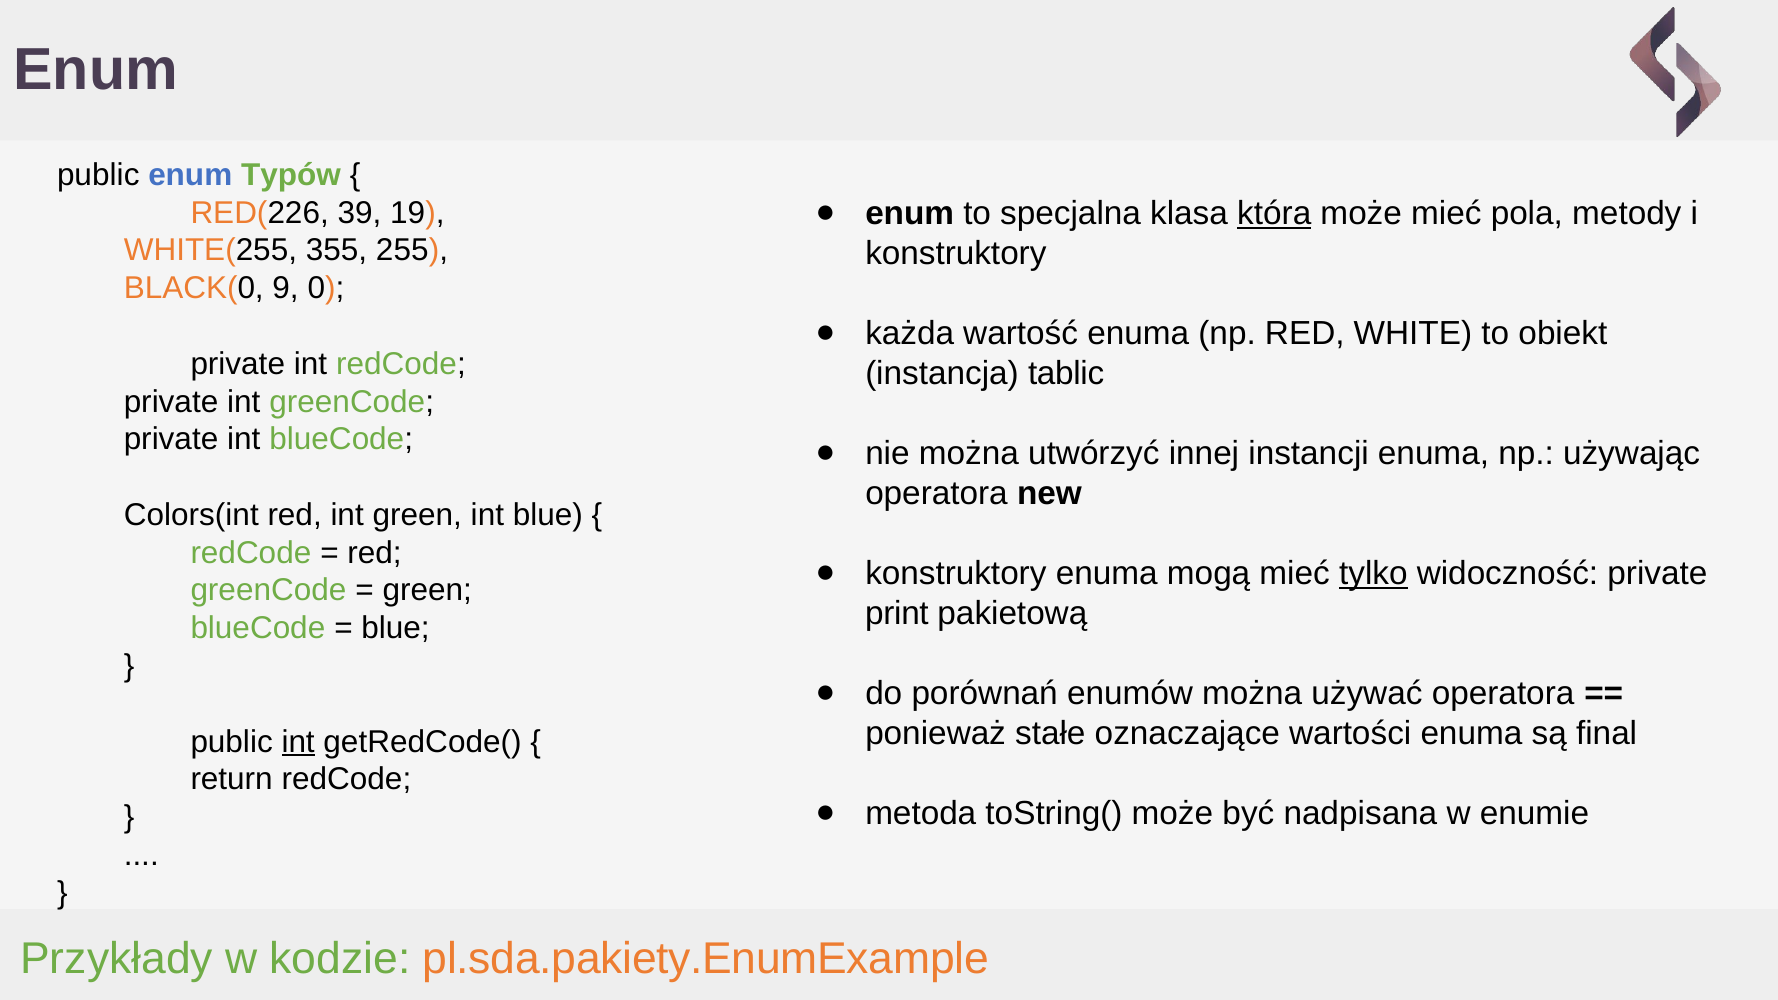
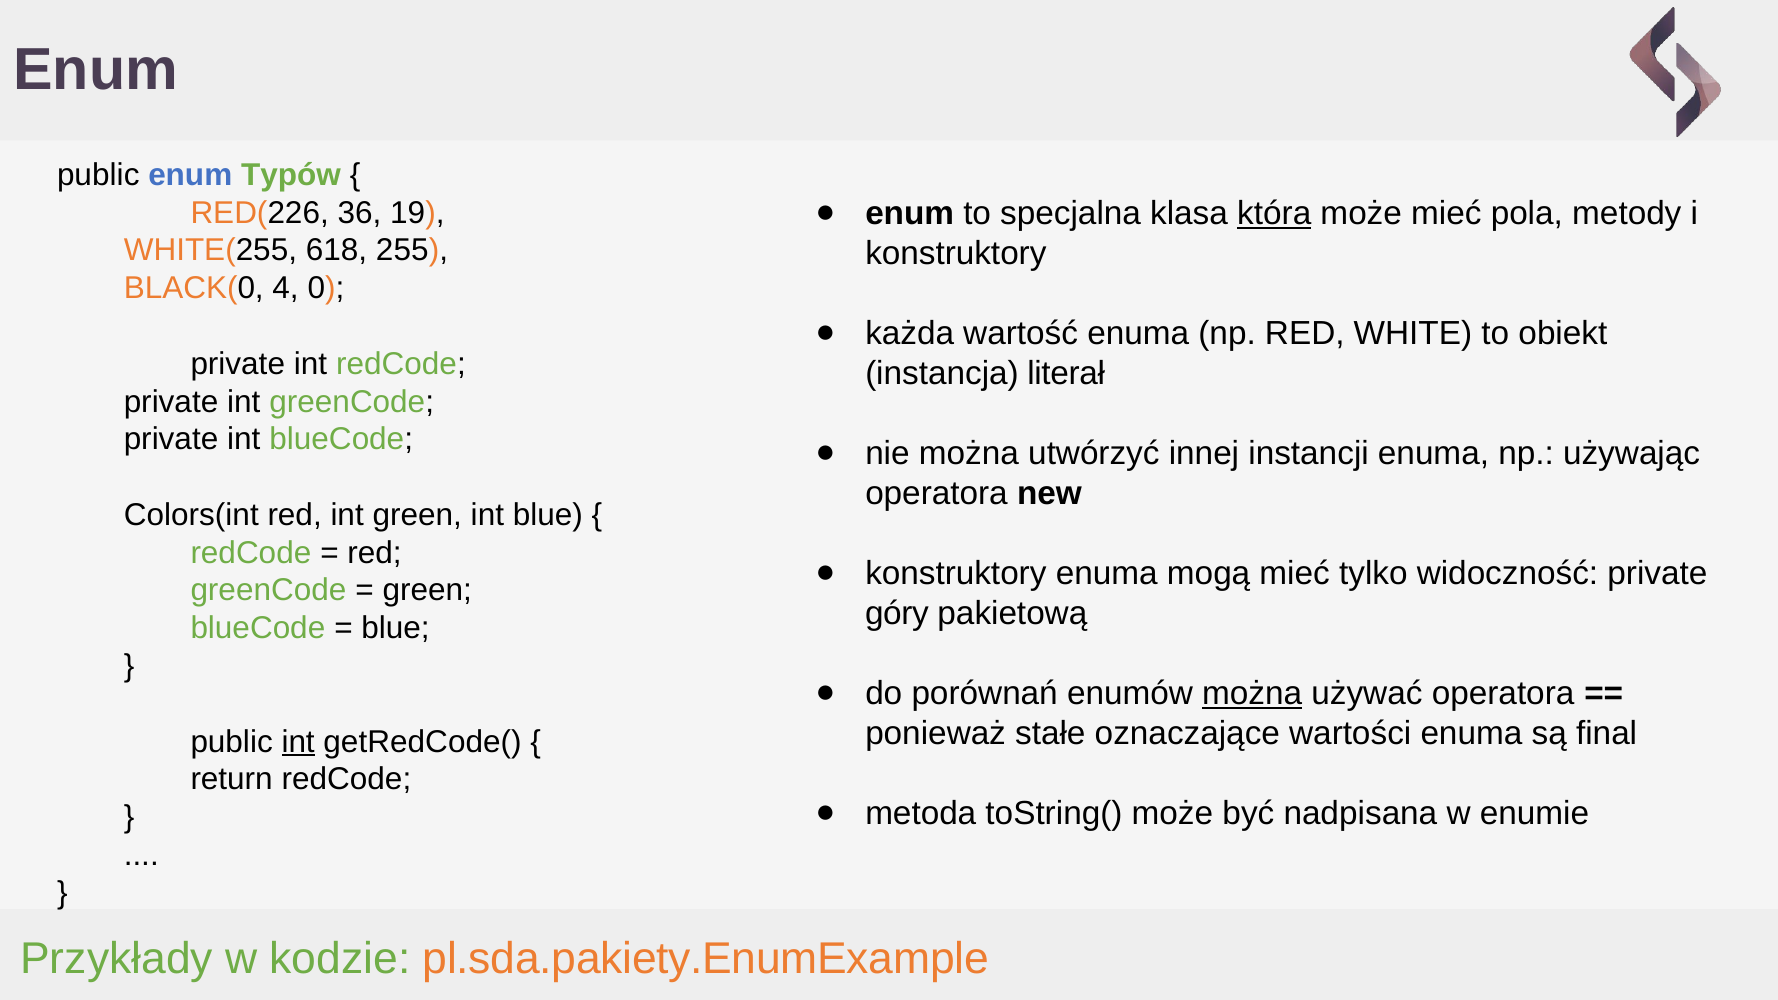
39: 39 -> 36
355: 355 -> 618
9: 9 -> 4
tablic: tablic -> literał
tylko underline: present -> none
print: print -> góry
można at (1252, 693) underline: none -> present
